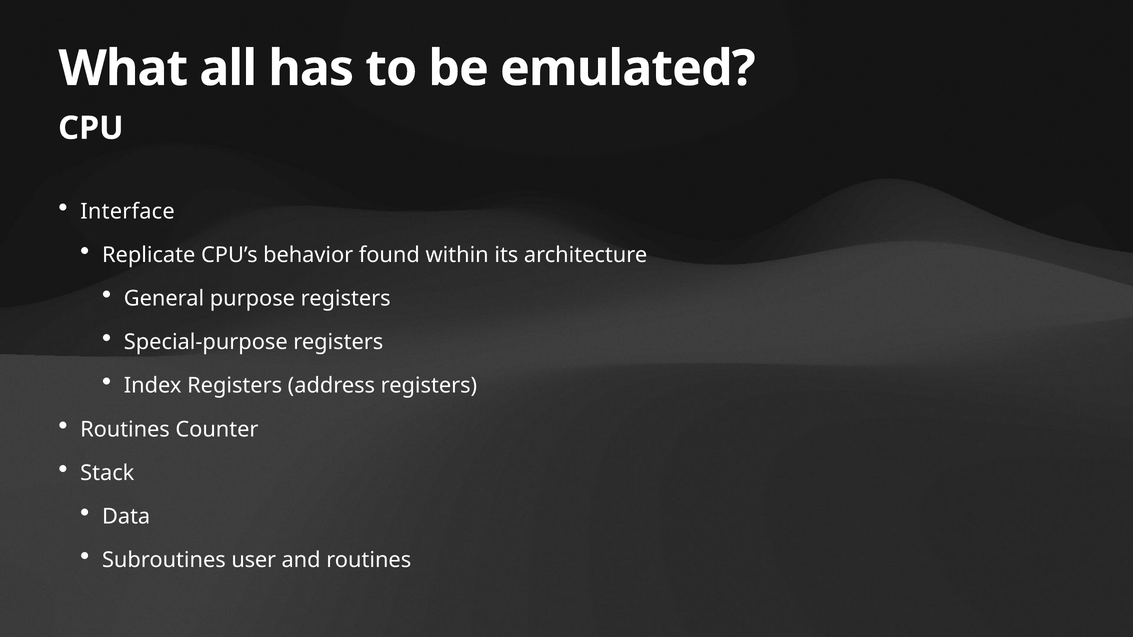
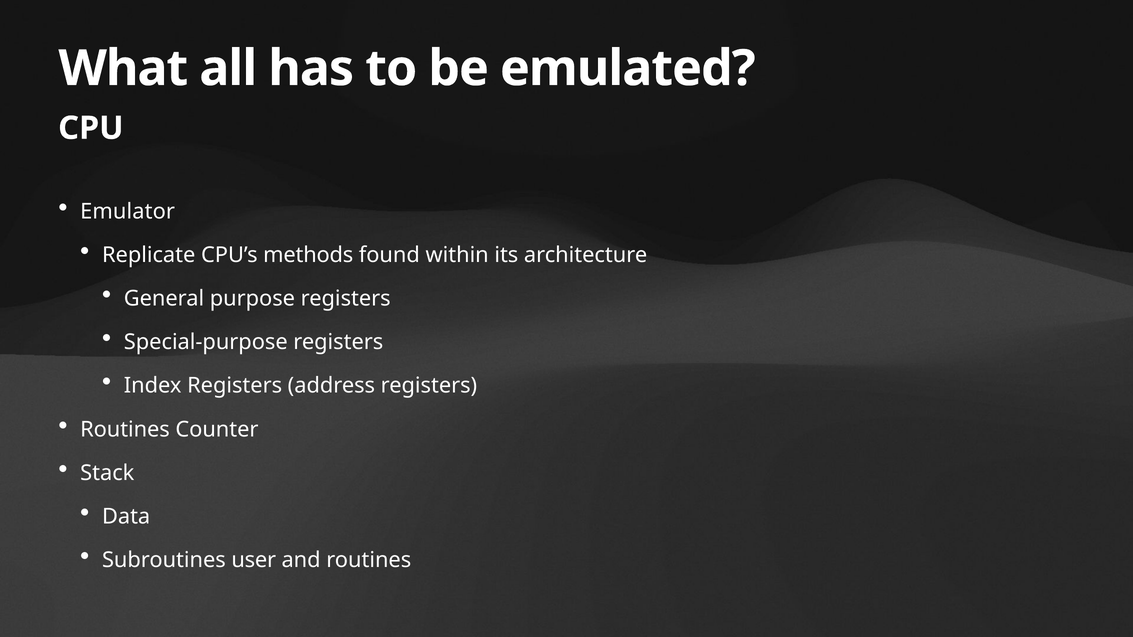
Interface: Interface -> Emulator
behavior: behavior -> methods
